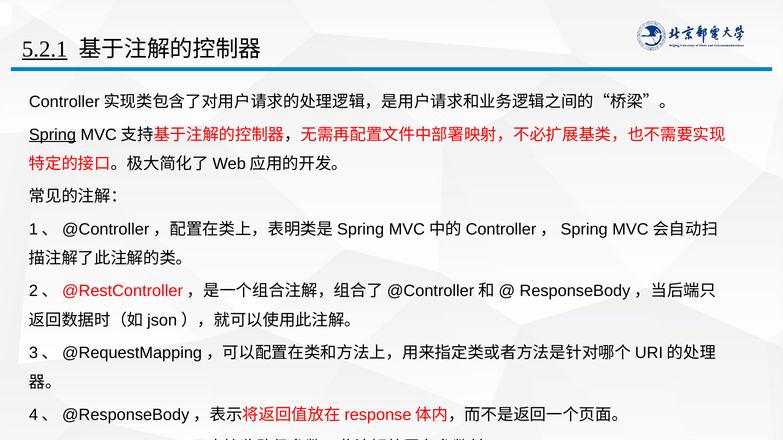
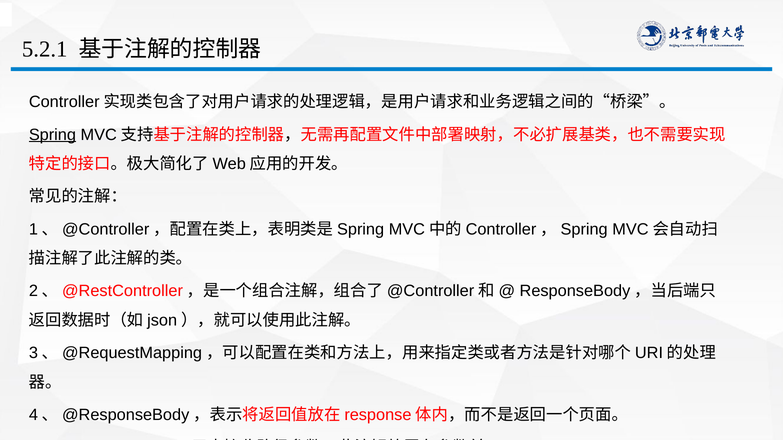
5.2.1 underline: present -> none
